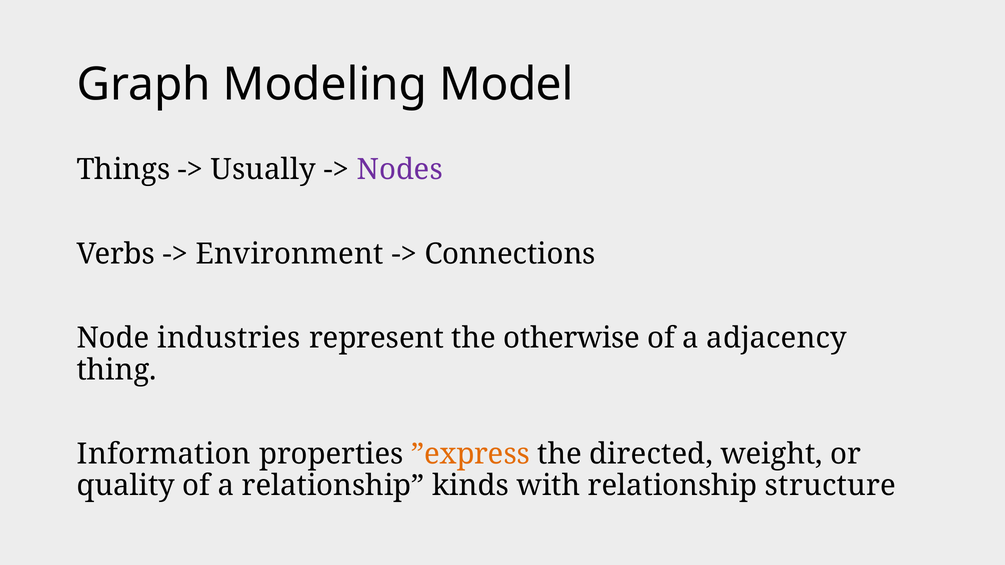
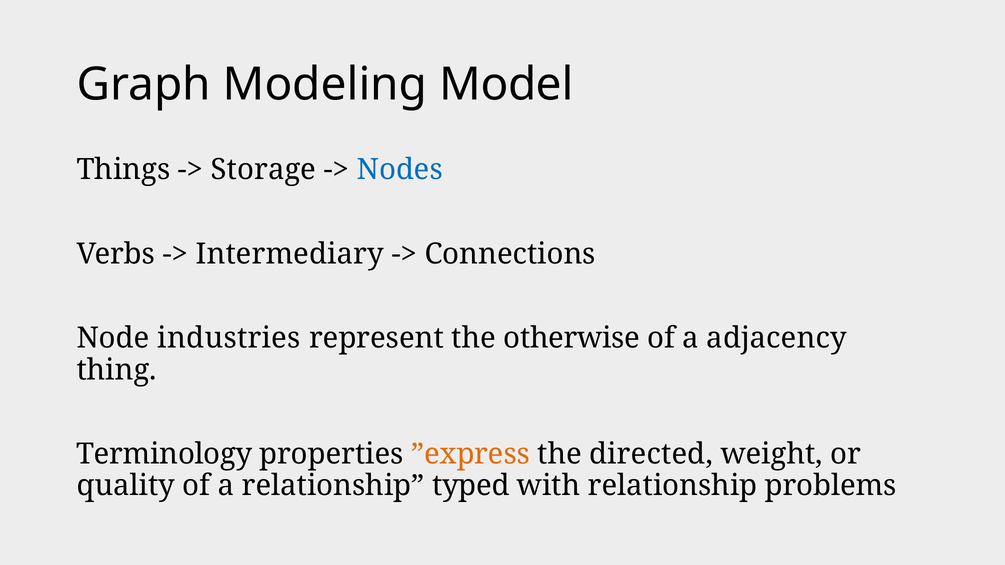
Usually: Usually -> Storage
Nodes colour: purple -> blue
Environment: Environment -> Intermediary
Information: Information -> Terminology
kinds: kinds -> typed
structure: structure -> problems
